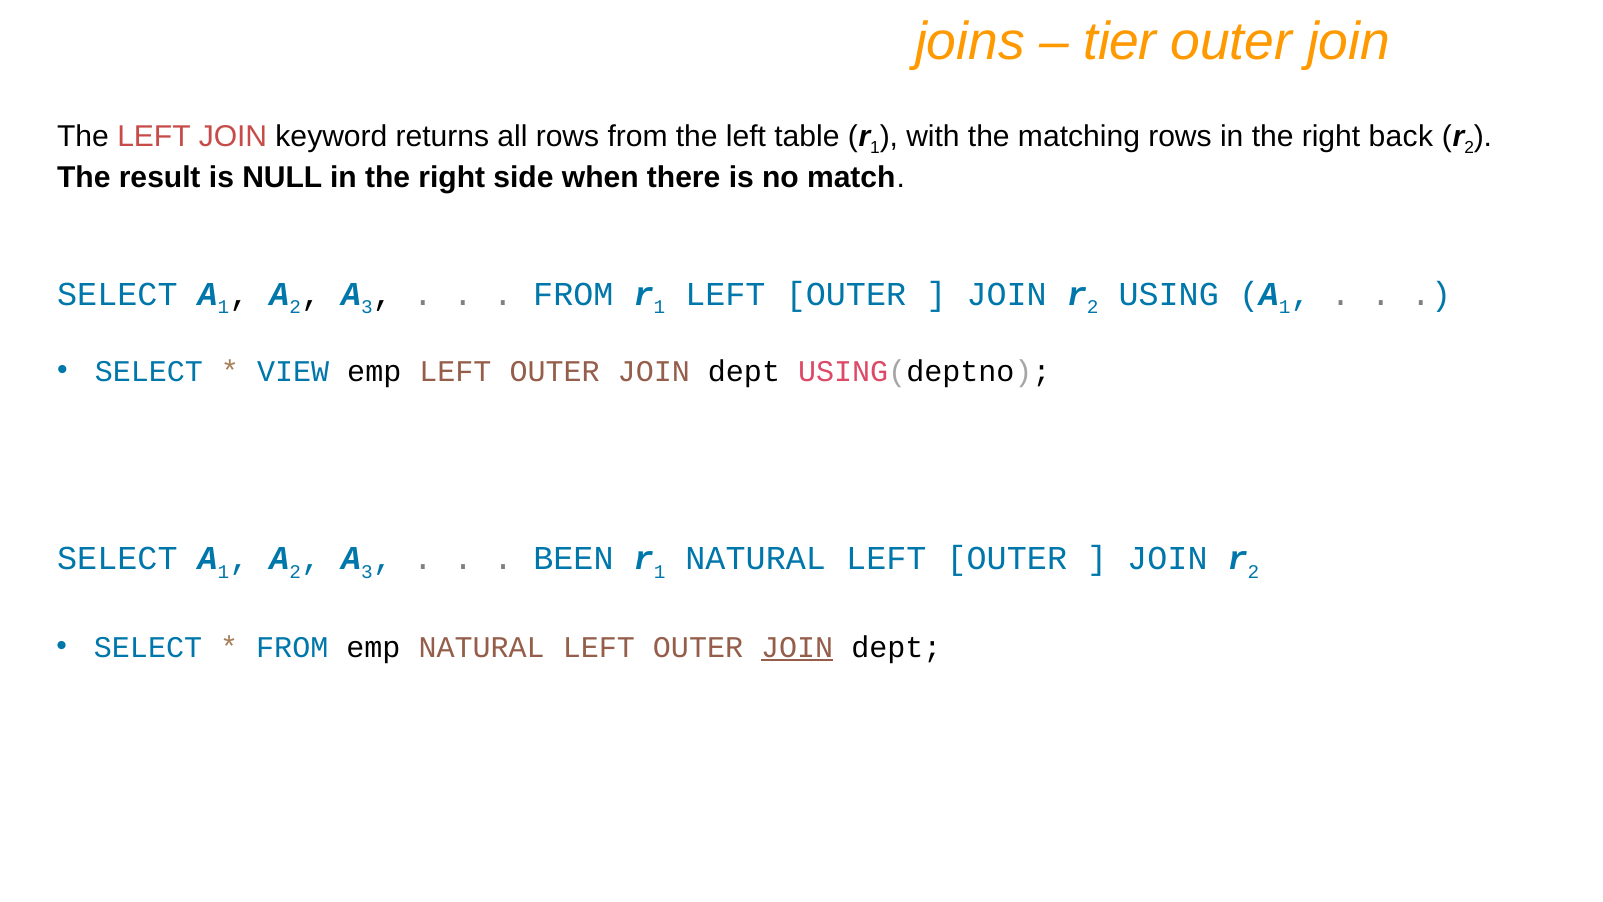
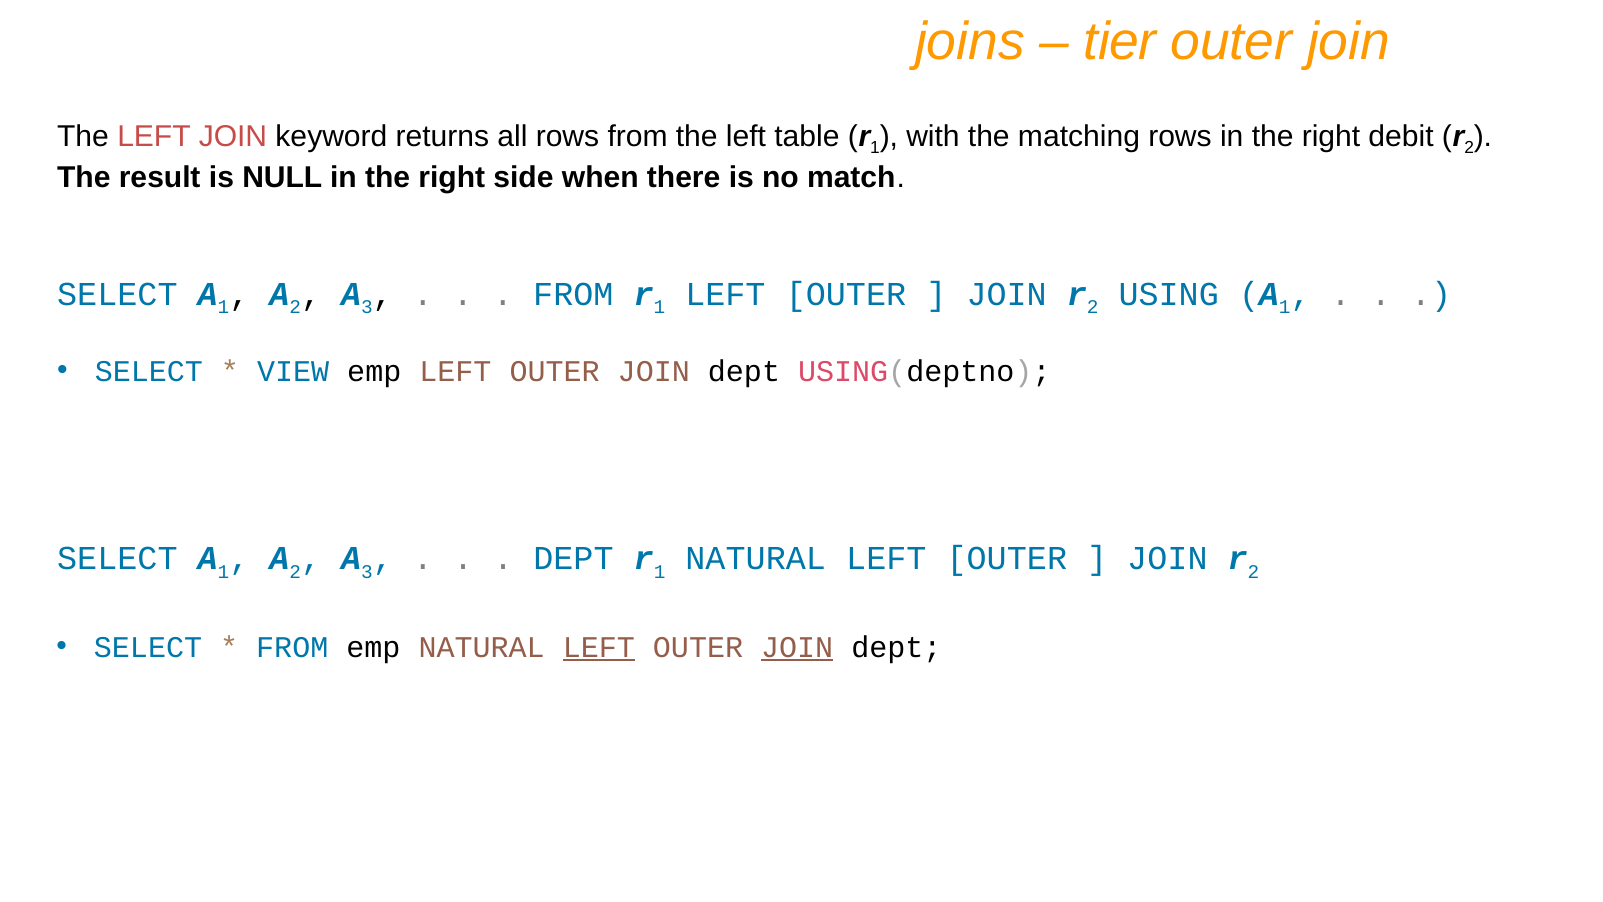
back: back -> debit
BEEN at (573, 559): BEEN -> DEPT
LEFT at (599, 647) underline: none -> present
